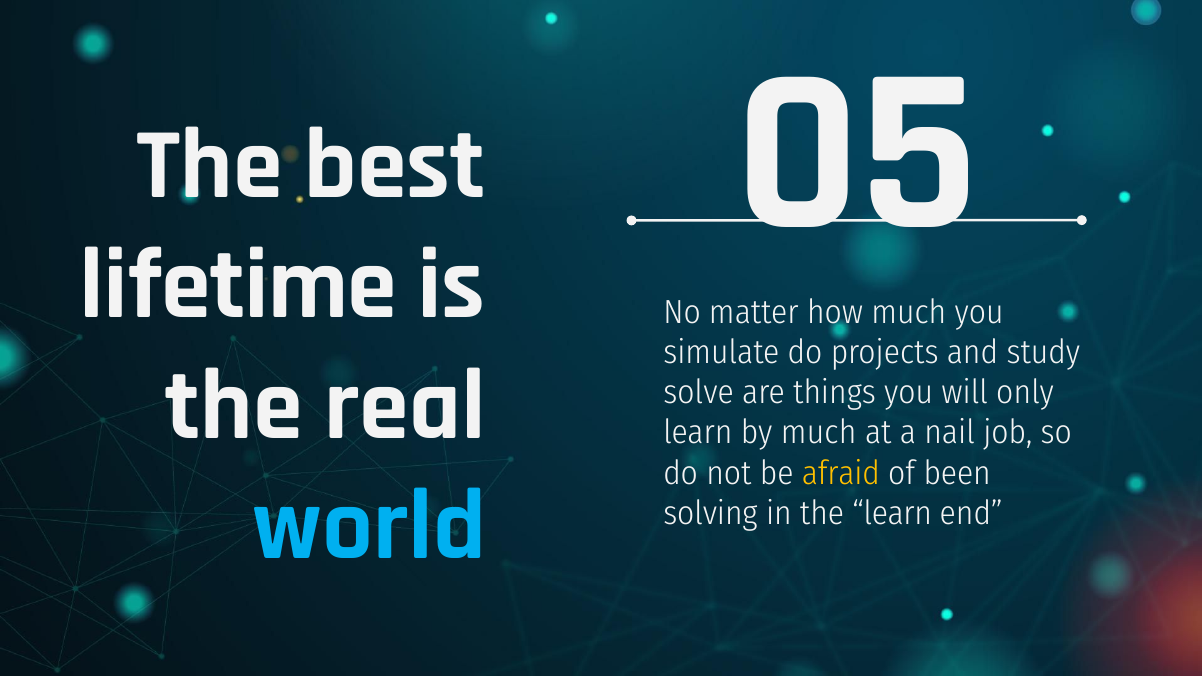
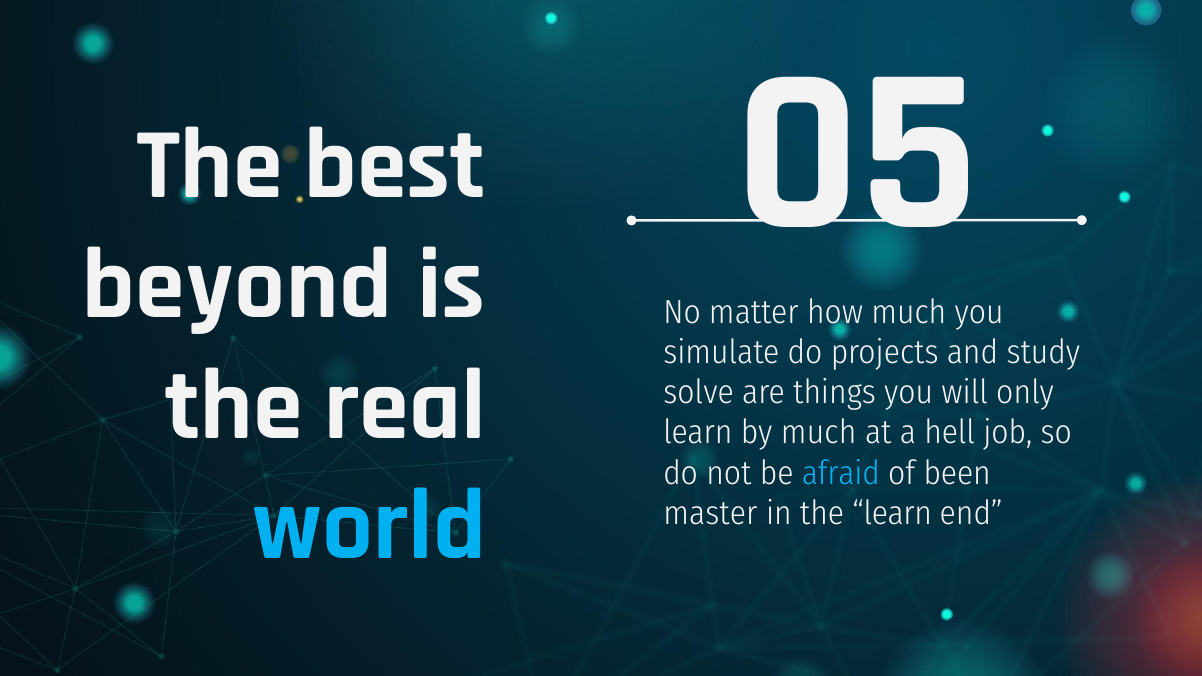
lifetime: lifetime -> beyond
nail: nail -> hell
afraid colour: yellow -> light blue
solving: solving -> master
